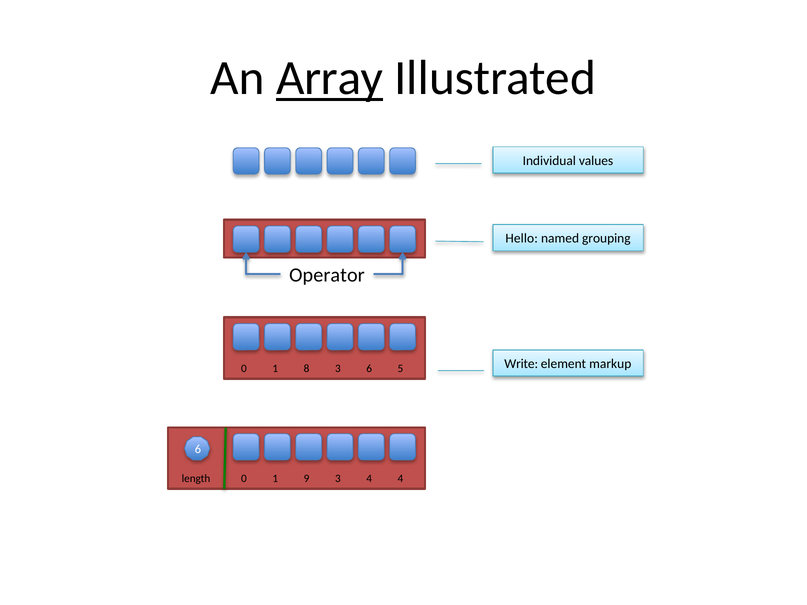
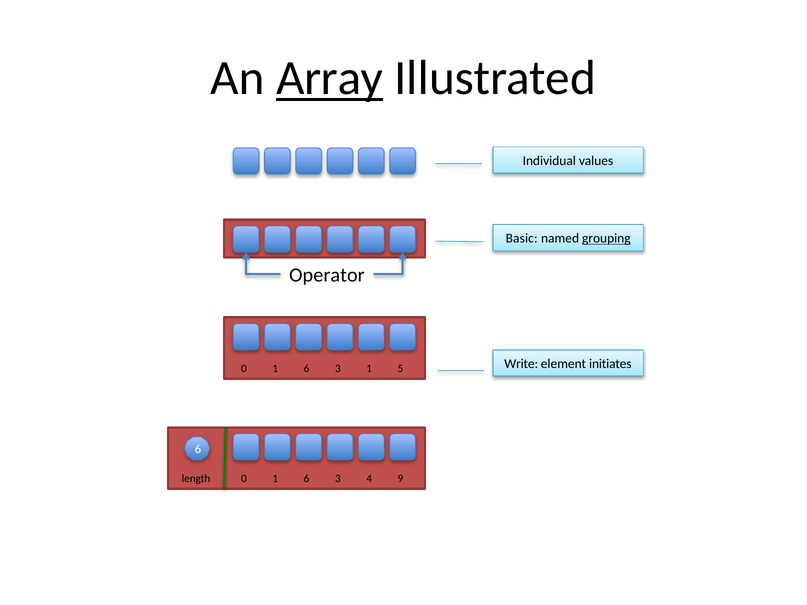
Hello: Hello -> Basic
grouping underline: none -> present
8 at (307, 369): 8 -> 6
3 6: 6 -> 1
markup: markup -> initiates
9 at (307, 479): 9 -> 6
4 4: 4 -> 9
